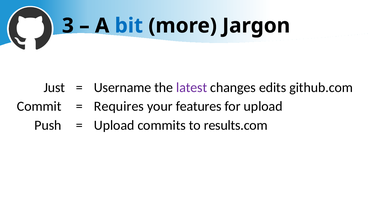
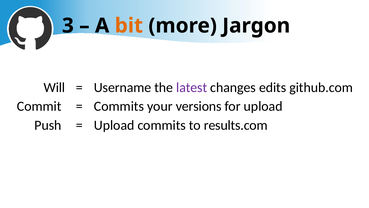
bit colour: blue -> orange
Just: Just -> Will
Requires at (119, 106): Requires -> Commits
features: features -> versions
